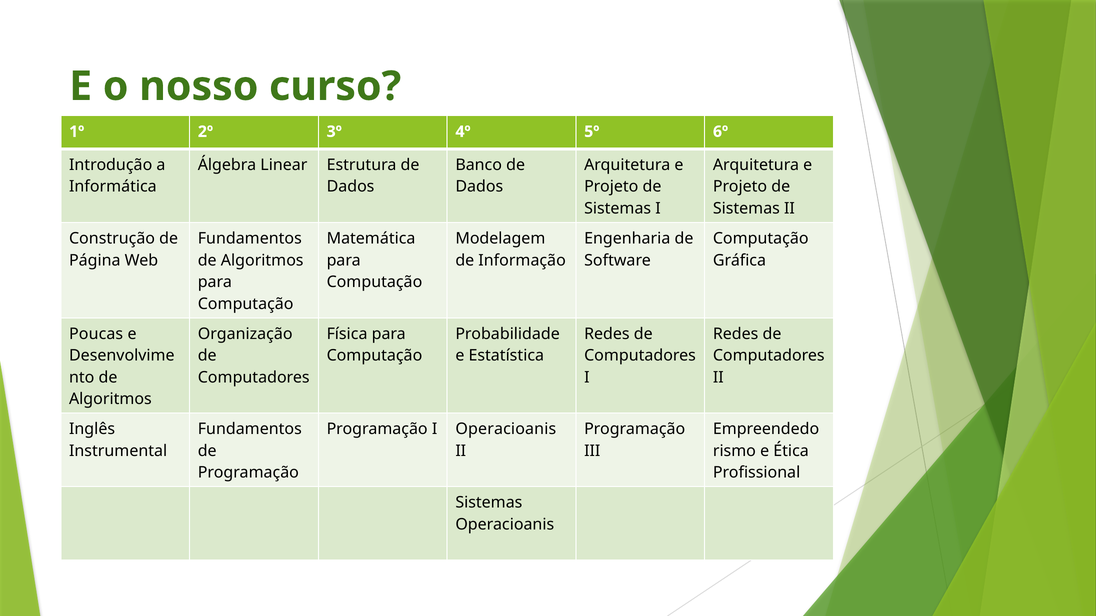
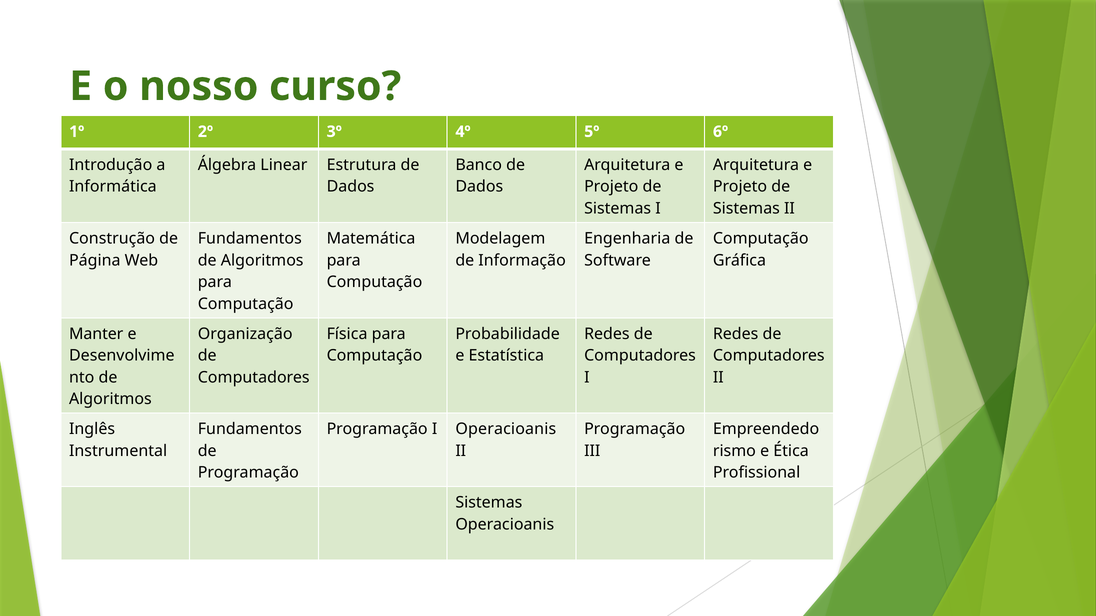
Poucas: Poucas -> Manter
